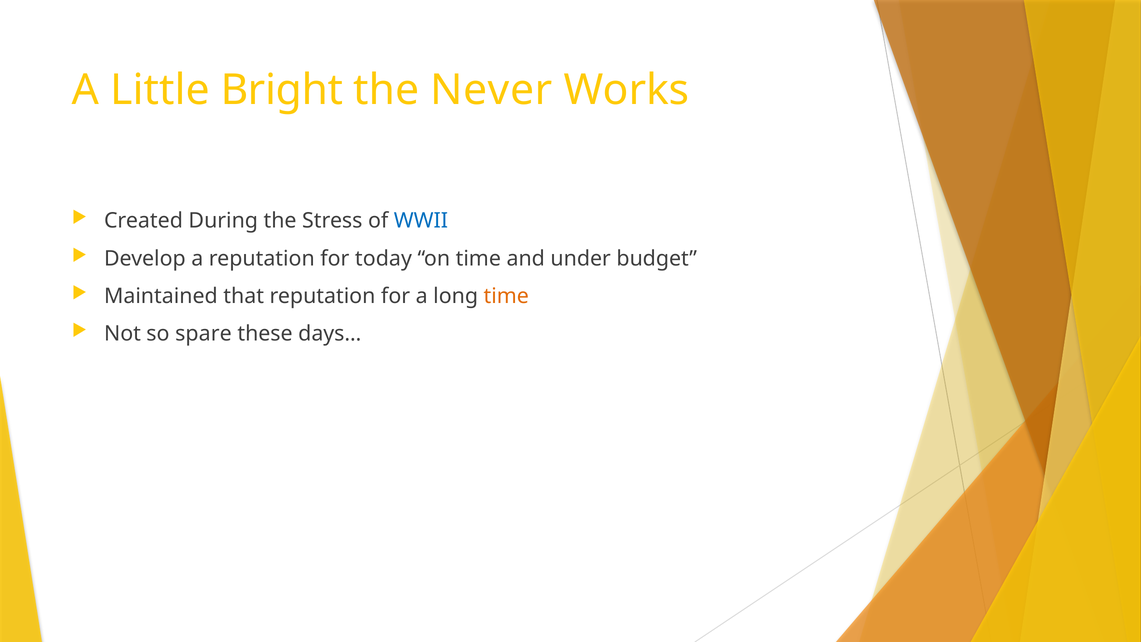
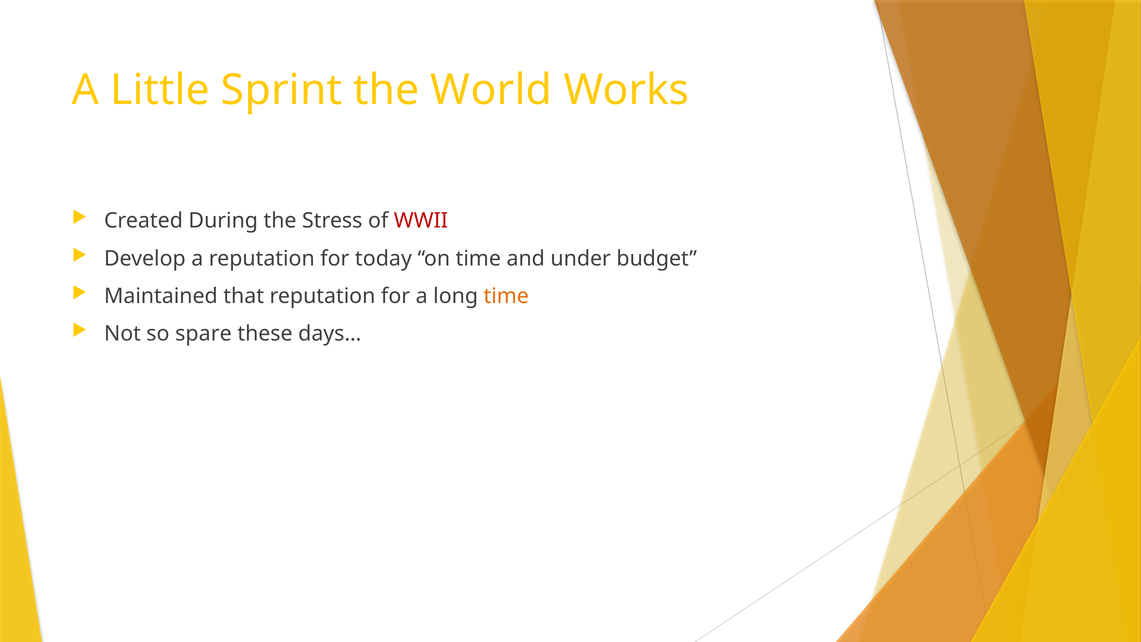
Bright: Bright -> Sprint
Never: Never -> World
WWII colour: blue -> red
